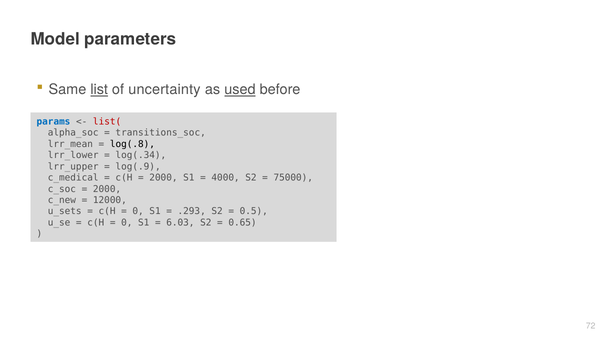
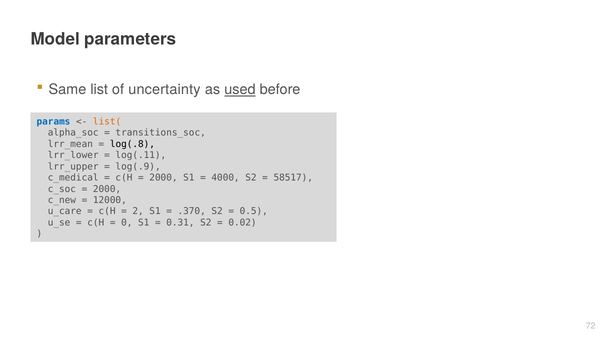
list underline: present -> none
list( colour: red -> orange
log(.34: log(.34 -> log(.11
75000: 75000 -> 58517
u_sets: u_sets -> u_care
0 at (138, 212): 0 -> 2
.293: .293 -> .370
6.03: 6.03 -> 0.31
0.65: 0.65 -> 0.02
